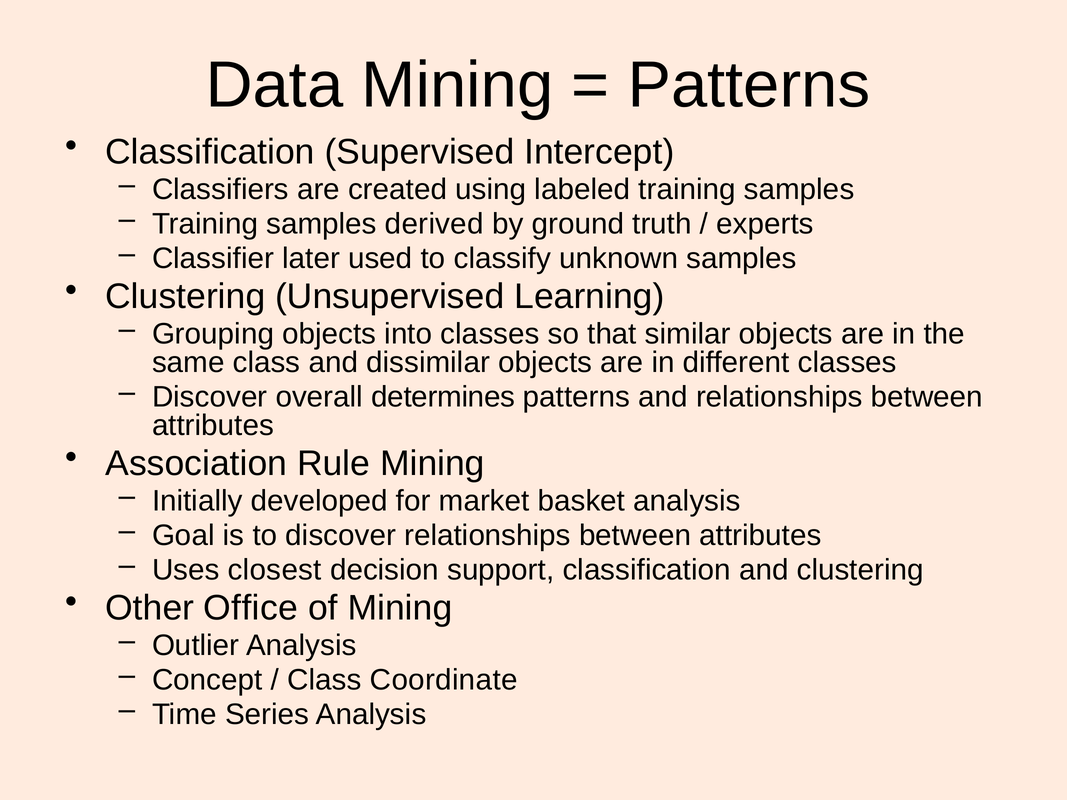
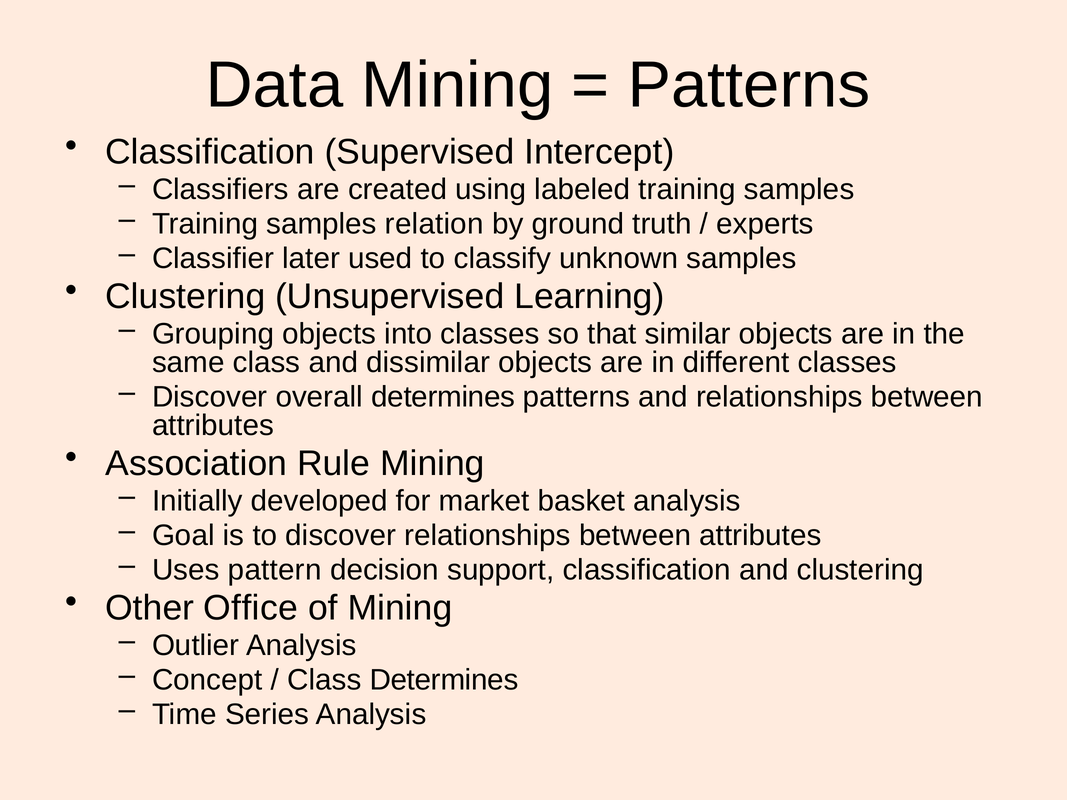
derived: derived -> relation
closest: closest -> pattern
Class Coordinate: Coordinate -> Determines
